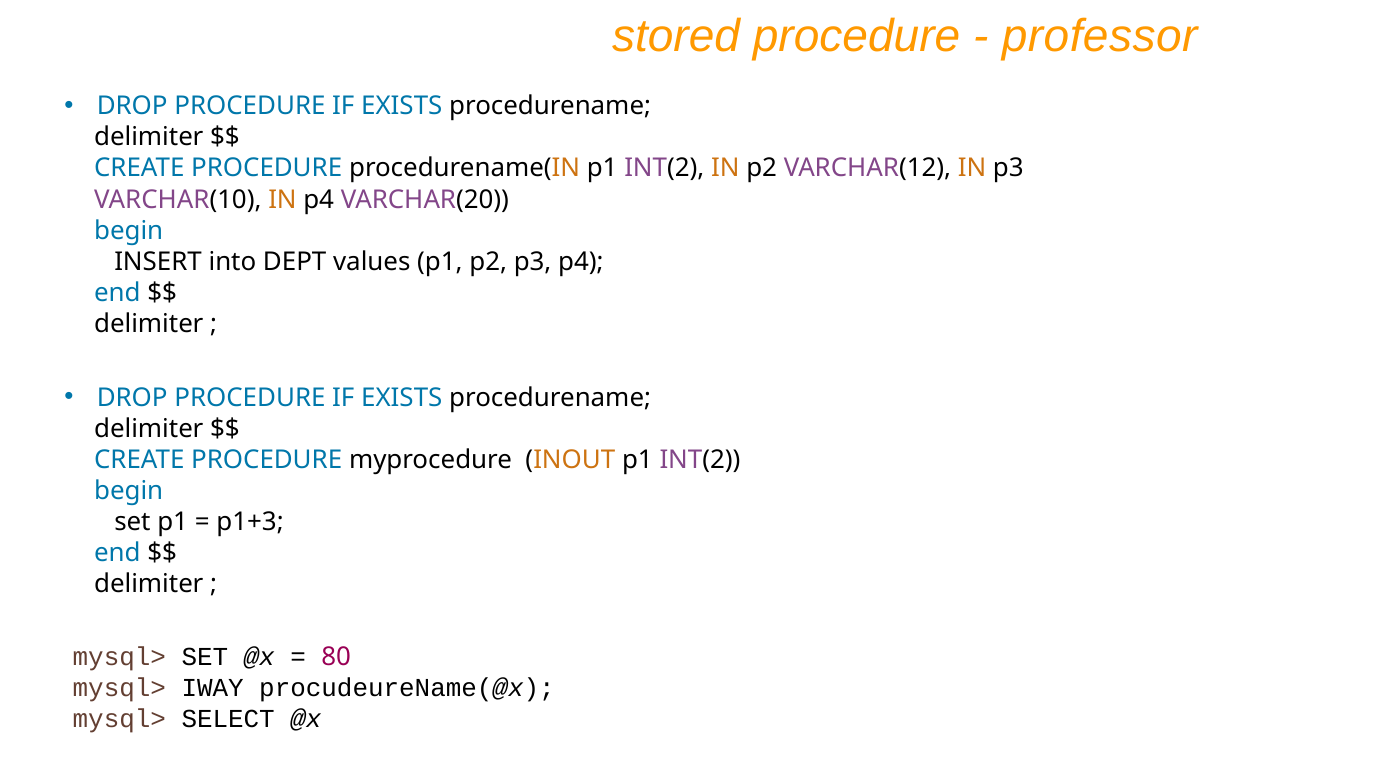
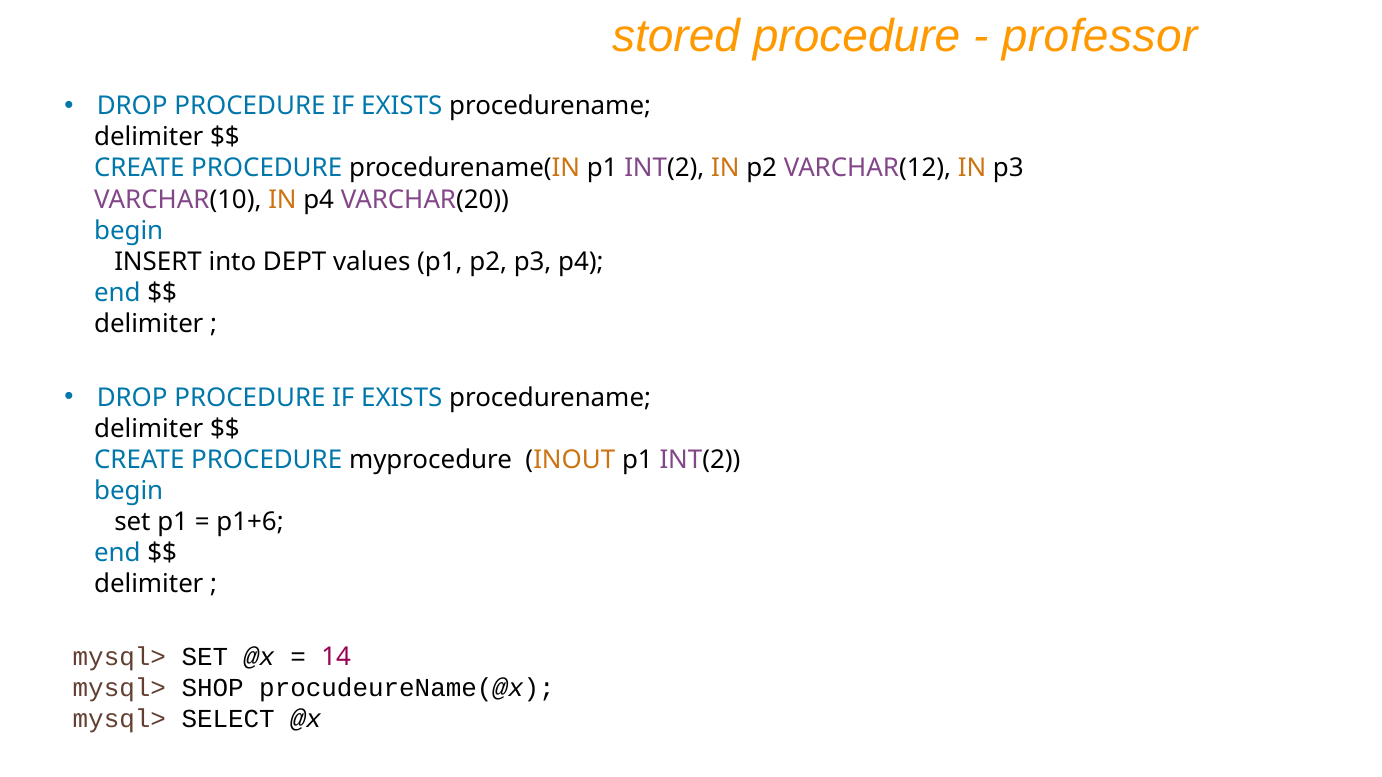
p1+3: p1+3 -> p1+6
80: 80 -> 14
IWAY: IWAY -> SHOP
